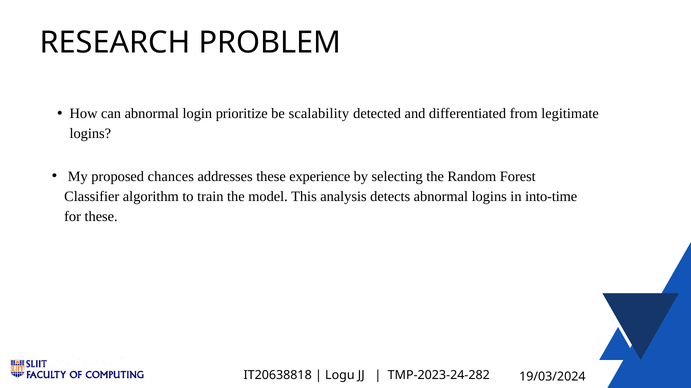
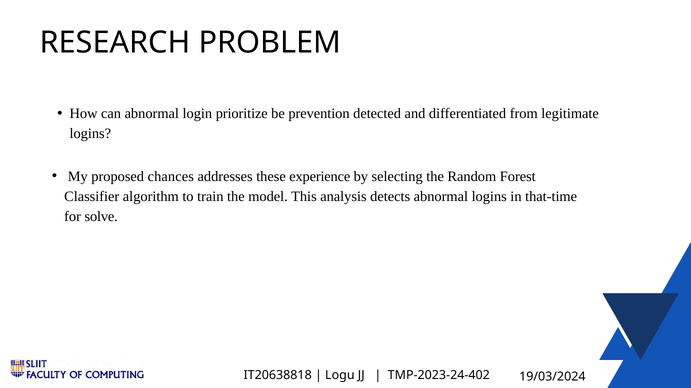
scalability: scalability -> prevention
into-time: into-time -> that-time
for these: these -> solve
TMP-2023-24-282: TMP-2023-24-282 -> TMP-2023-24-402
